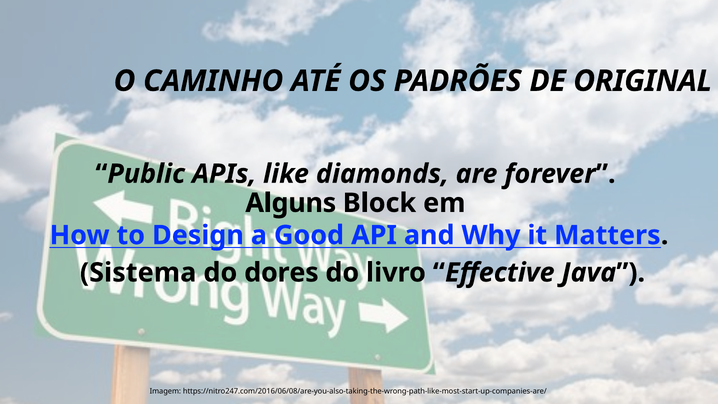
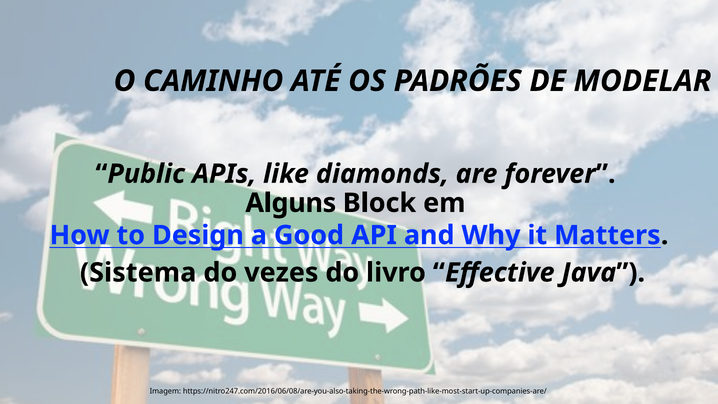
ORIGINAL: ORIGINAL -> MODELAR
dores: dores -> vezes
